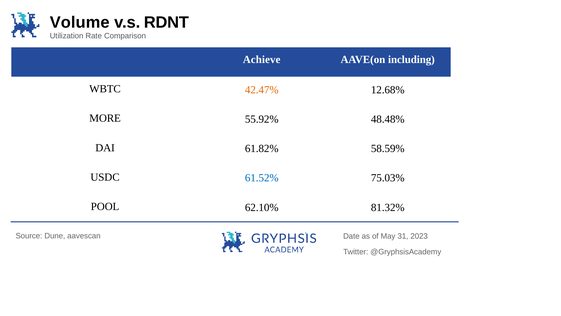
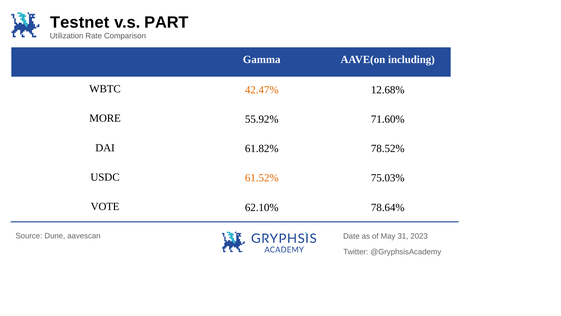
Volume: Volume -> Testnet
RDNT: RDNT -> PART
Achieve: Achieve -> Gamma
48.48%: 48.48% -> 71.60%
58.59%: 58.59% -> 78.52%
61.52% colour: blue -> orange
POOL: POOL -> VOTE
81.32%: 81.32% -> 78.64%
